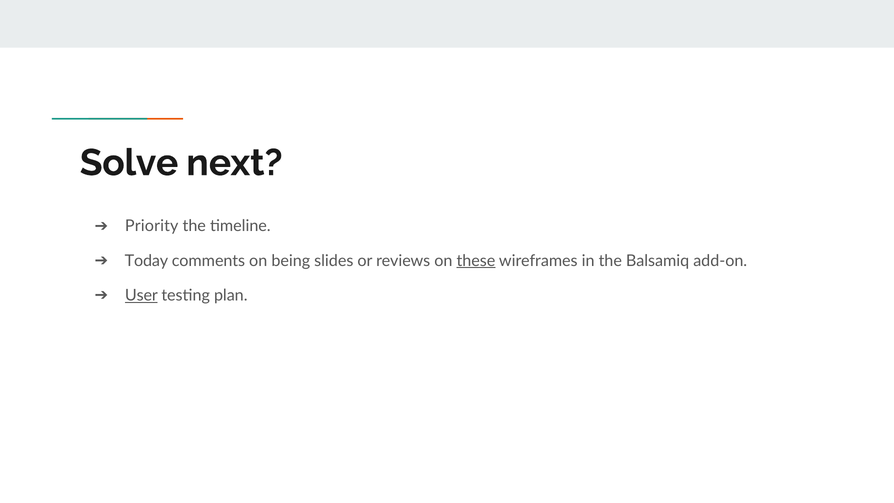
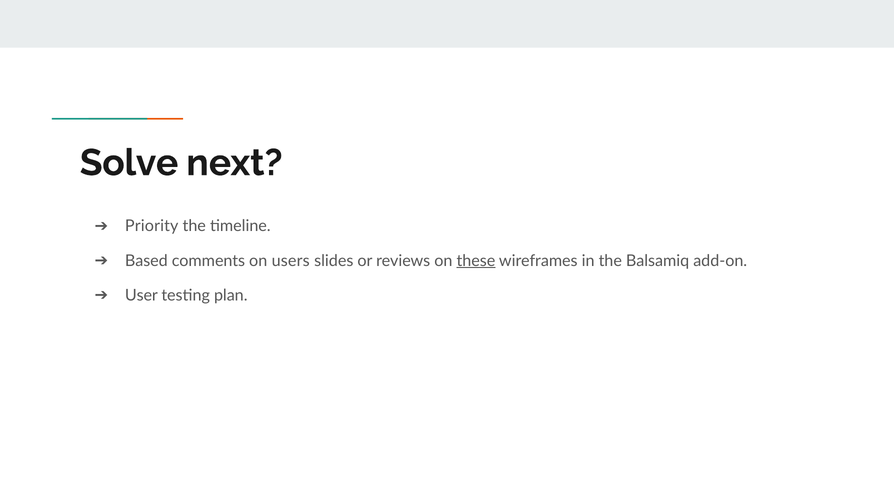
Today: Today -> Based
being: being -> users
User underline: present -> none
